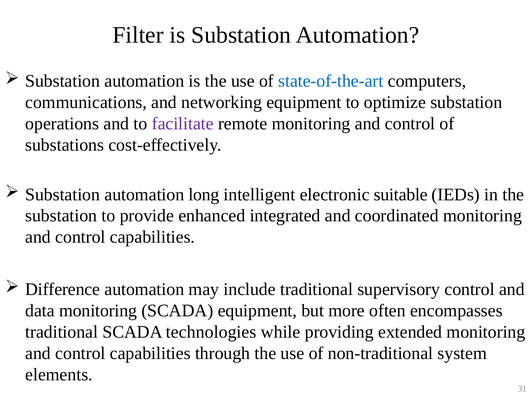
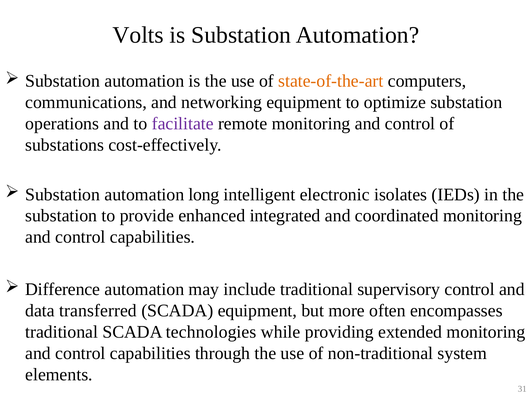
Filter: Filter -> Volts
state-of-the-art colour: blue -> orange
suitable: suitable -> isolates
data monitoring: monitoring -> transferred
